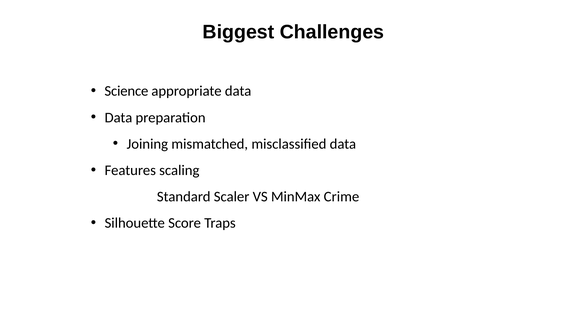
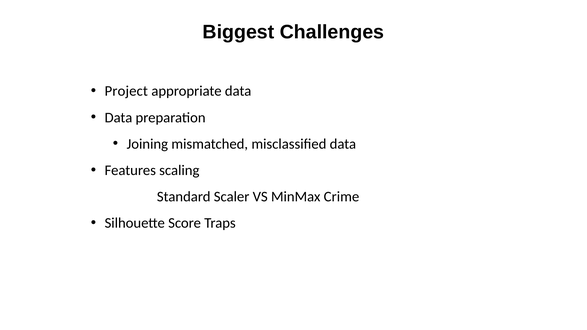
Science: Science -> Project
